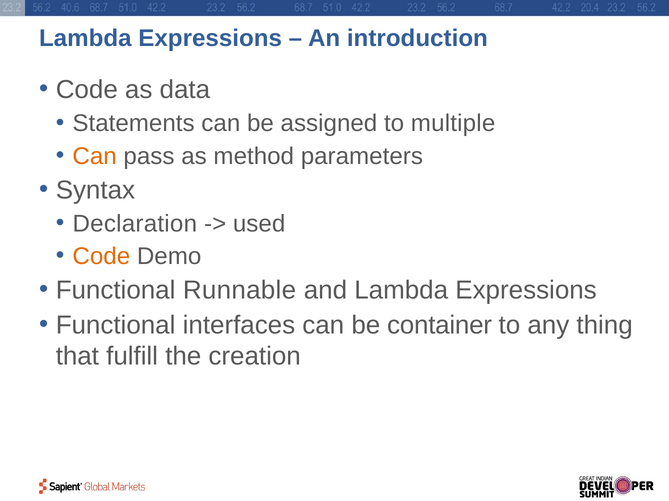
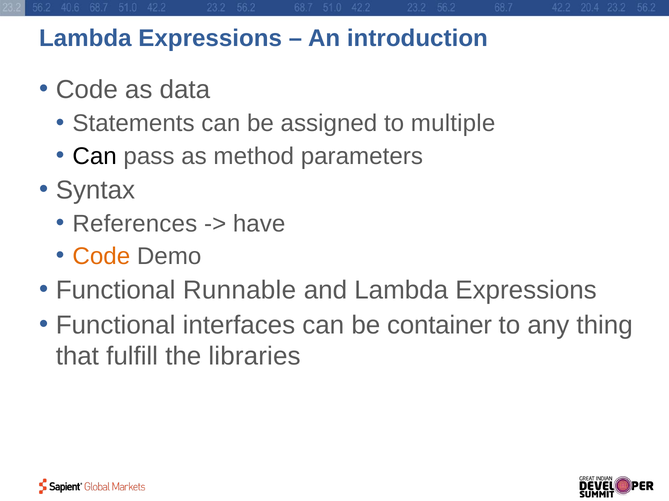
Can at (95, 156) colour: orange -> black
Declaration: Declaration -> References
used: used -> have
creation: creation -> libraries
